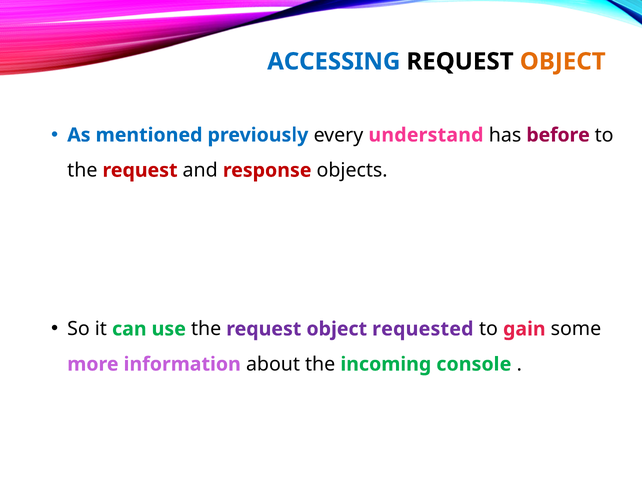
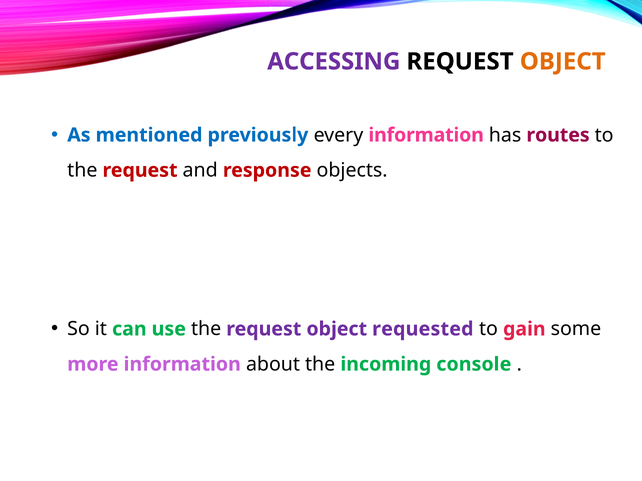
ACCESSING colour: blue -> purple
every understand: understand -> information
before: before -> routes
